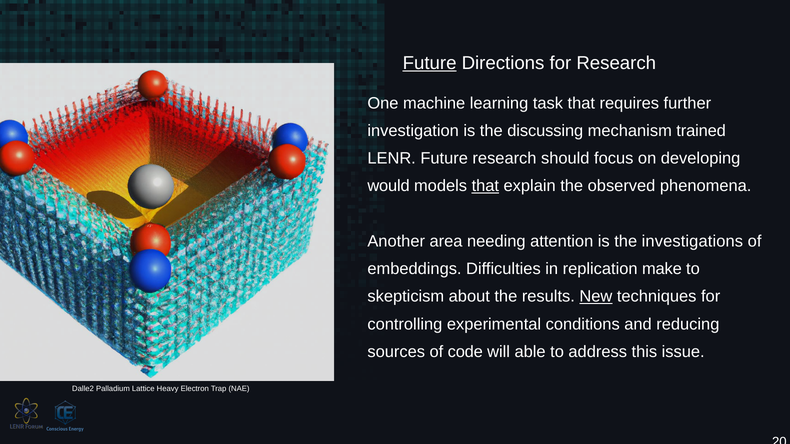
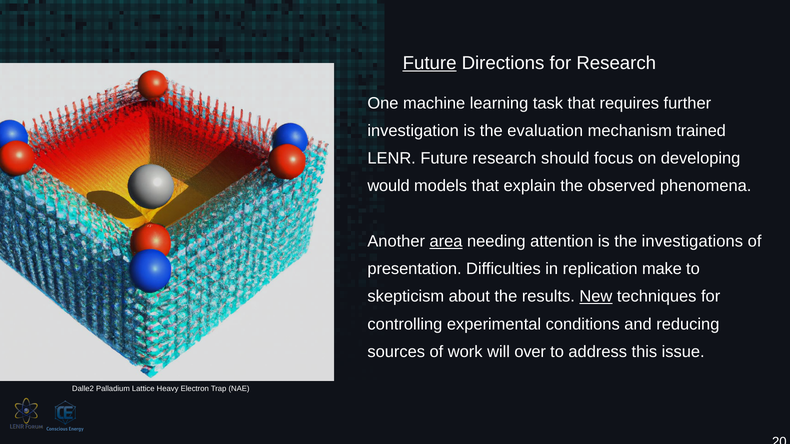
discussing: discussing -> evaluation
that at (485, 186) underline: present -> none
area underline: none -> present
embeddings: embeddings -> presentation
code: code -> work
able: able -> over
